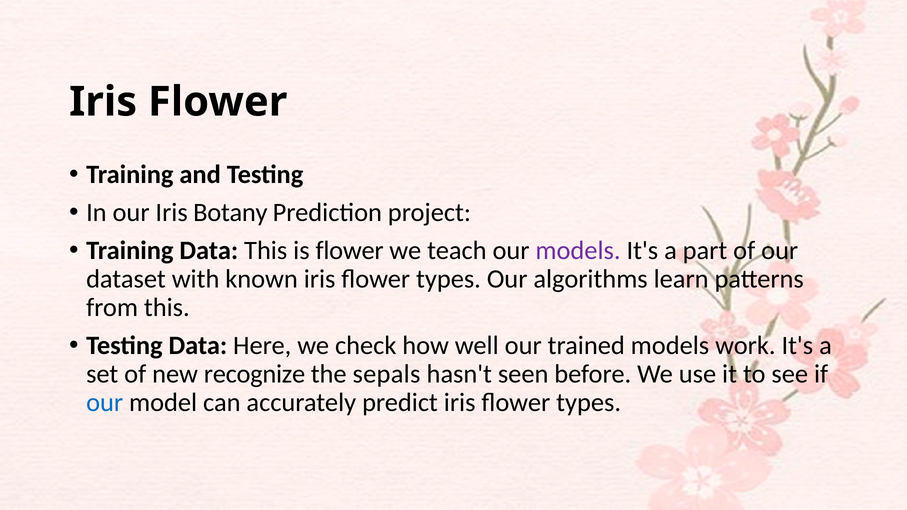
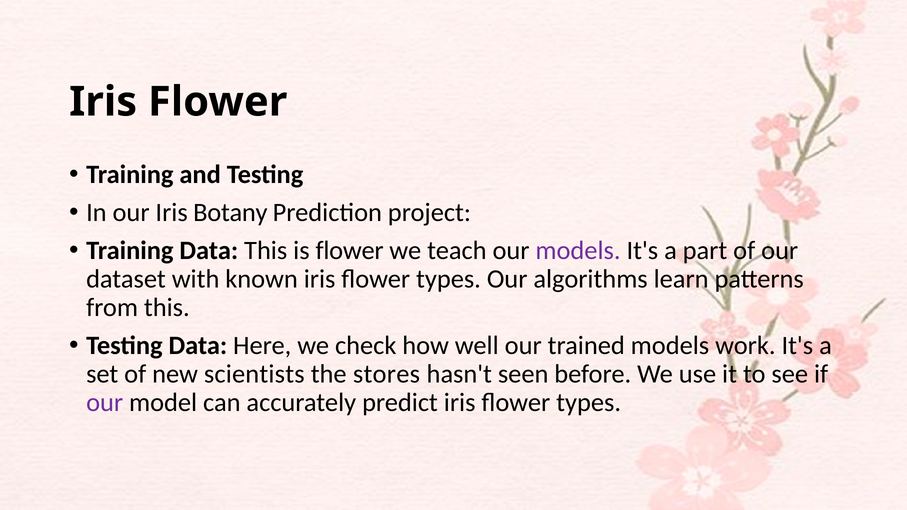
recognize: recognize -> scientists
sepals: sepals -> stores
our at (105, 403) colour: blue -> purple
